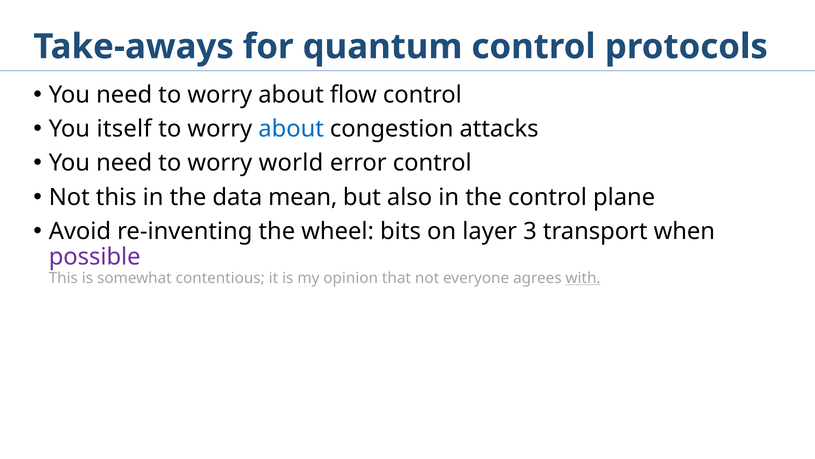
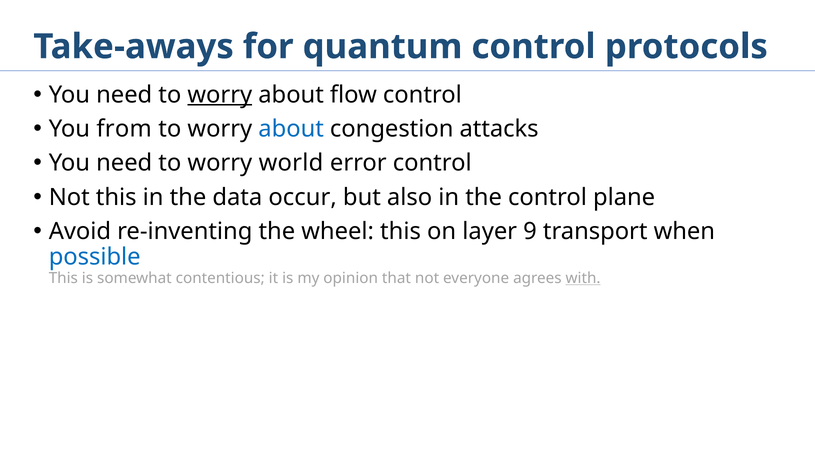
worry at (220, 95) underline: none -> present
itself: itself -> from
mean: mean -> occur
wheel bits: bits -> this
3: 3 -> 9
possible colour: purple -> blue
